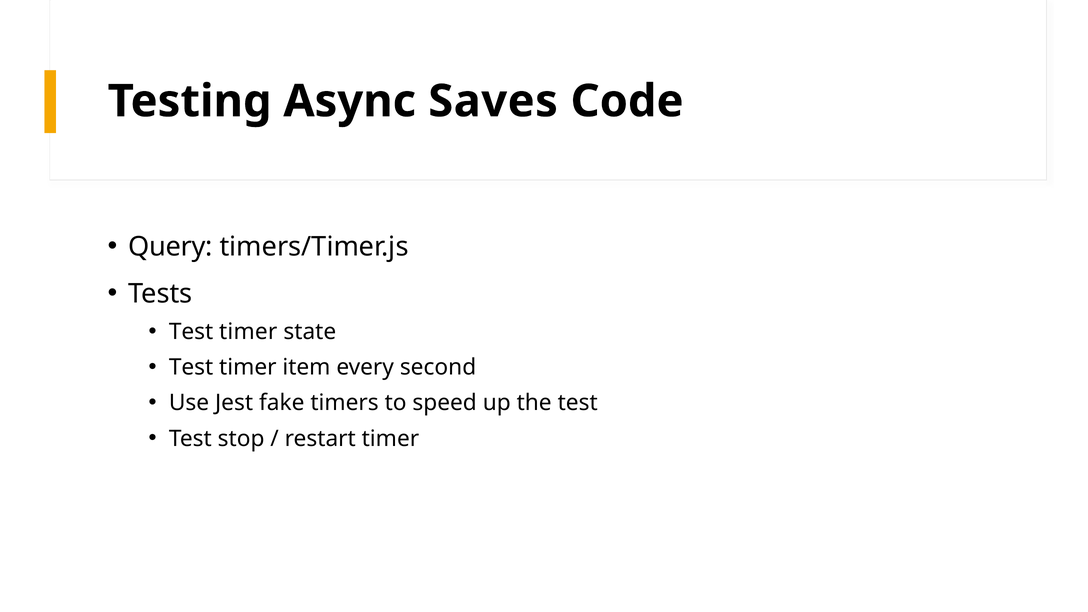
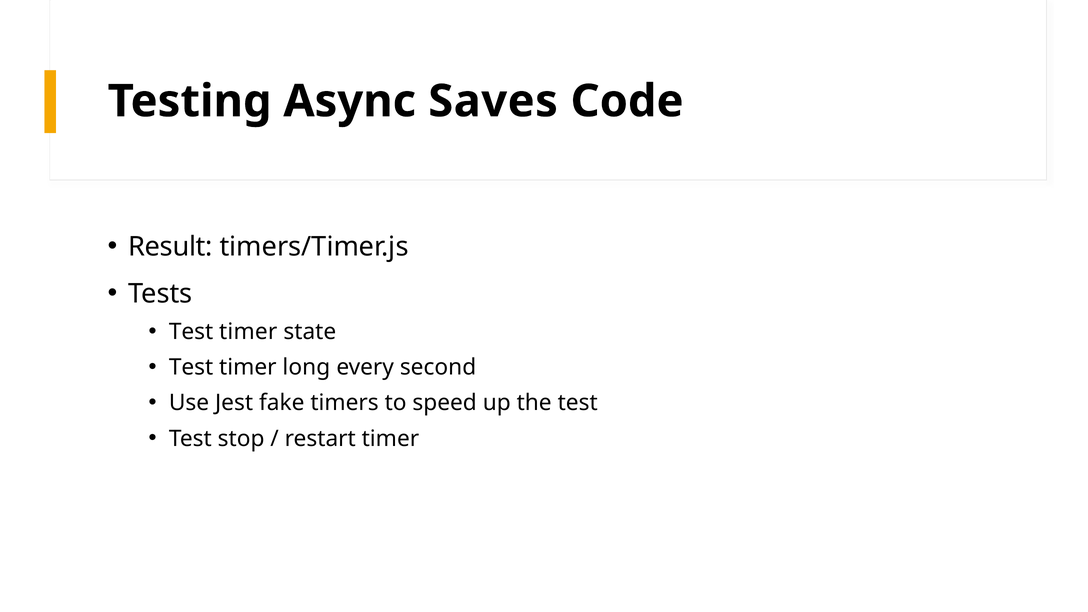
Query: Query -> Result
item: item -> long
